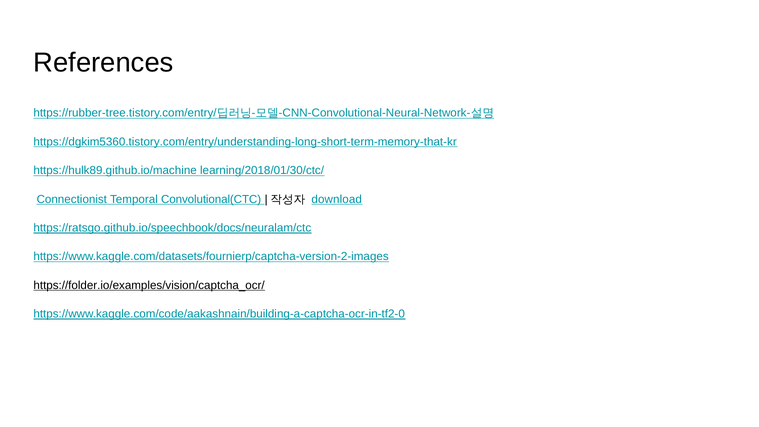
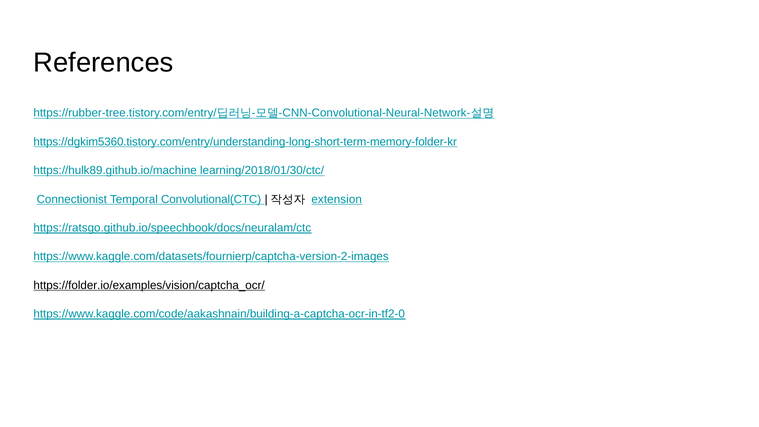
https://dgkim5360.tistory.com/entry/understanding-long-short-term-memory-that-kr: https://dgkim5360.tistory.com/entry/understanding-long-short-term-memory-that-kr -> https://dgkim5360.tistory.com/entry/understanding-long-short-term-memory-folder-kr
download: download -> extension
